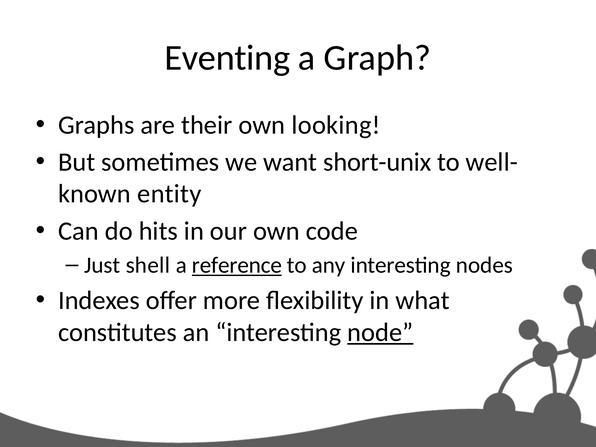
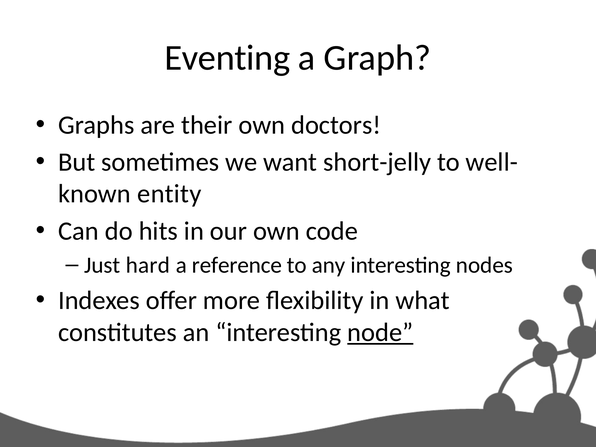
looking: looking -> doctors
short-unix: short-unix -> short-jelly
shell: shell -> hard
reference underline: present -> none
